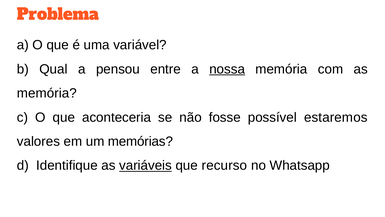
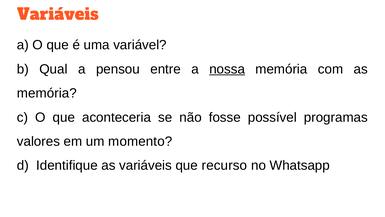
Problema at (58, 15): Problema -> Variáveis
estaremos: estaremos -> programas
memórias: memórias -> momento
variáveis at (146, 165) underline: present -> none
